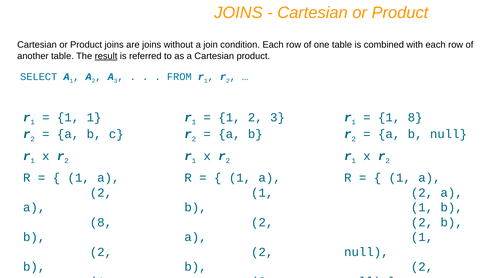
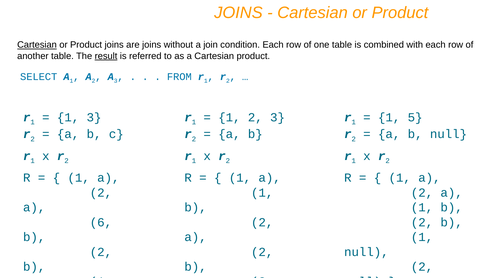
Cartesian at (37, 45) underline: none -> present
1 1: 1 -> 3
1 8: 8 -> 5
8 at (101, 222): 8 -> 6
